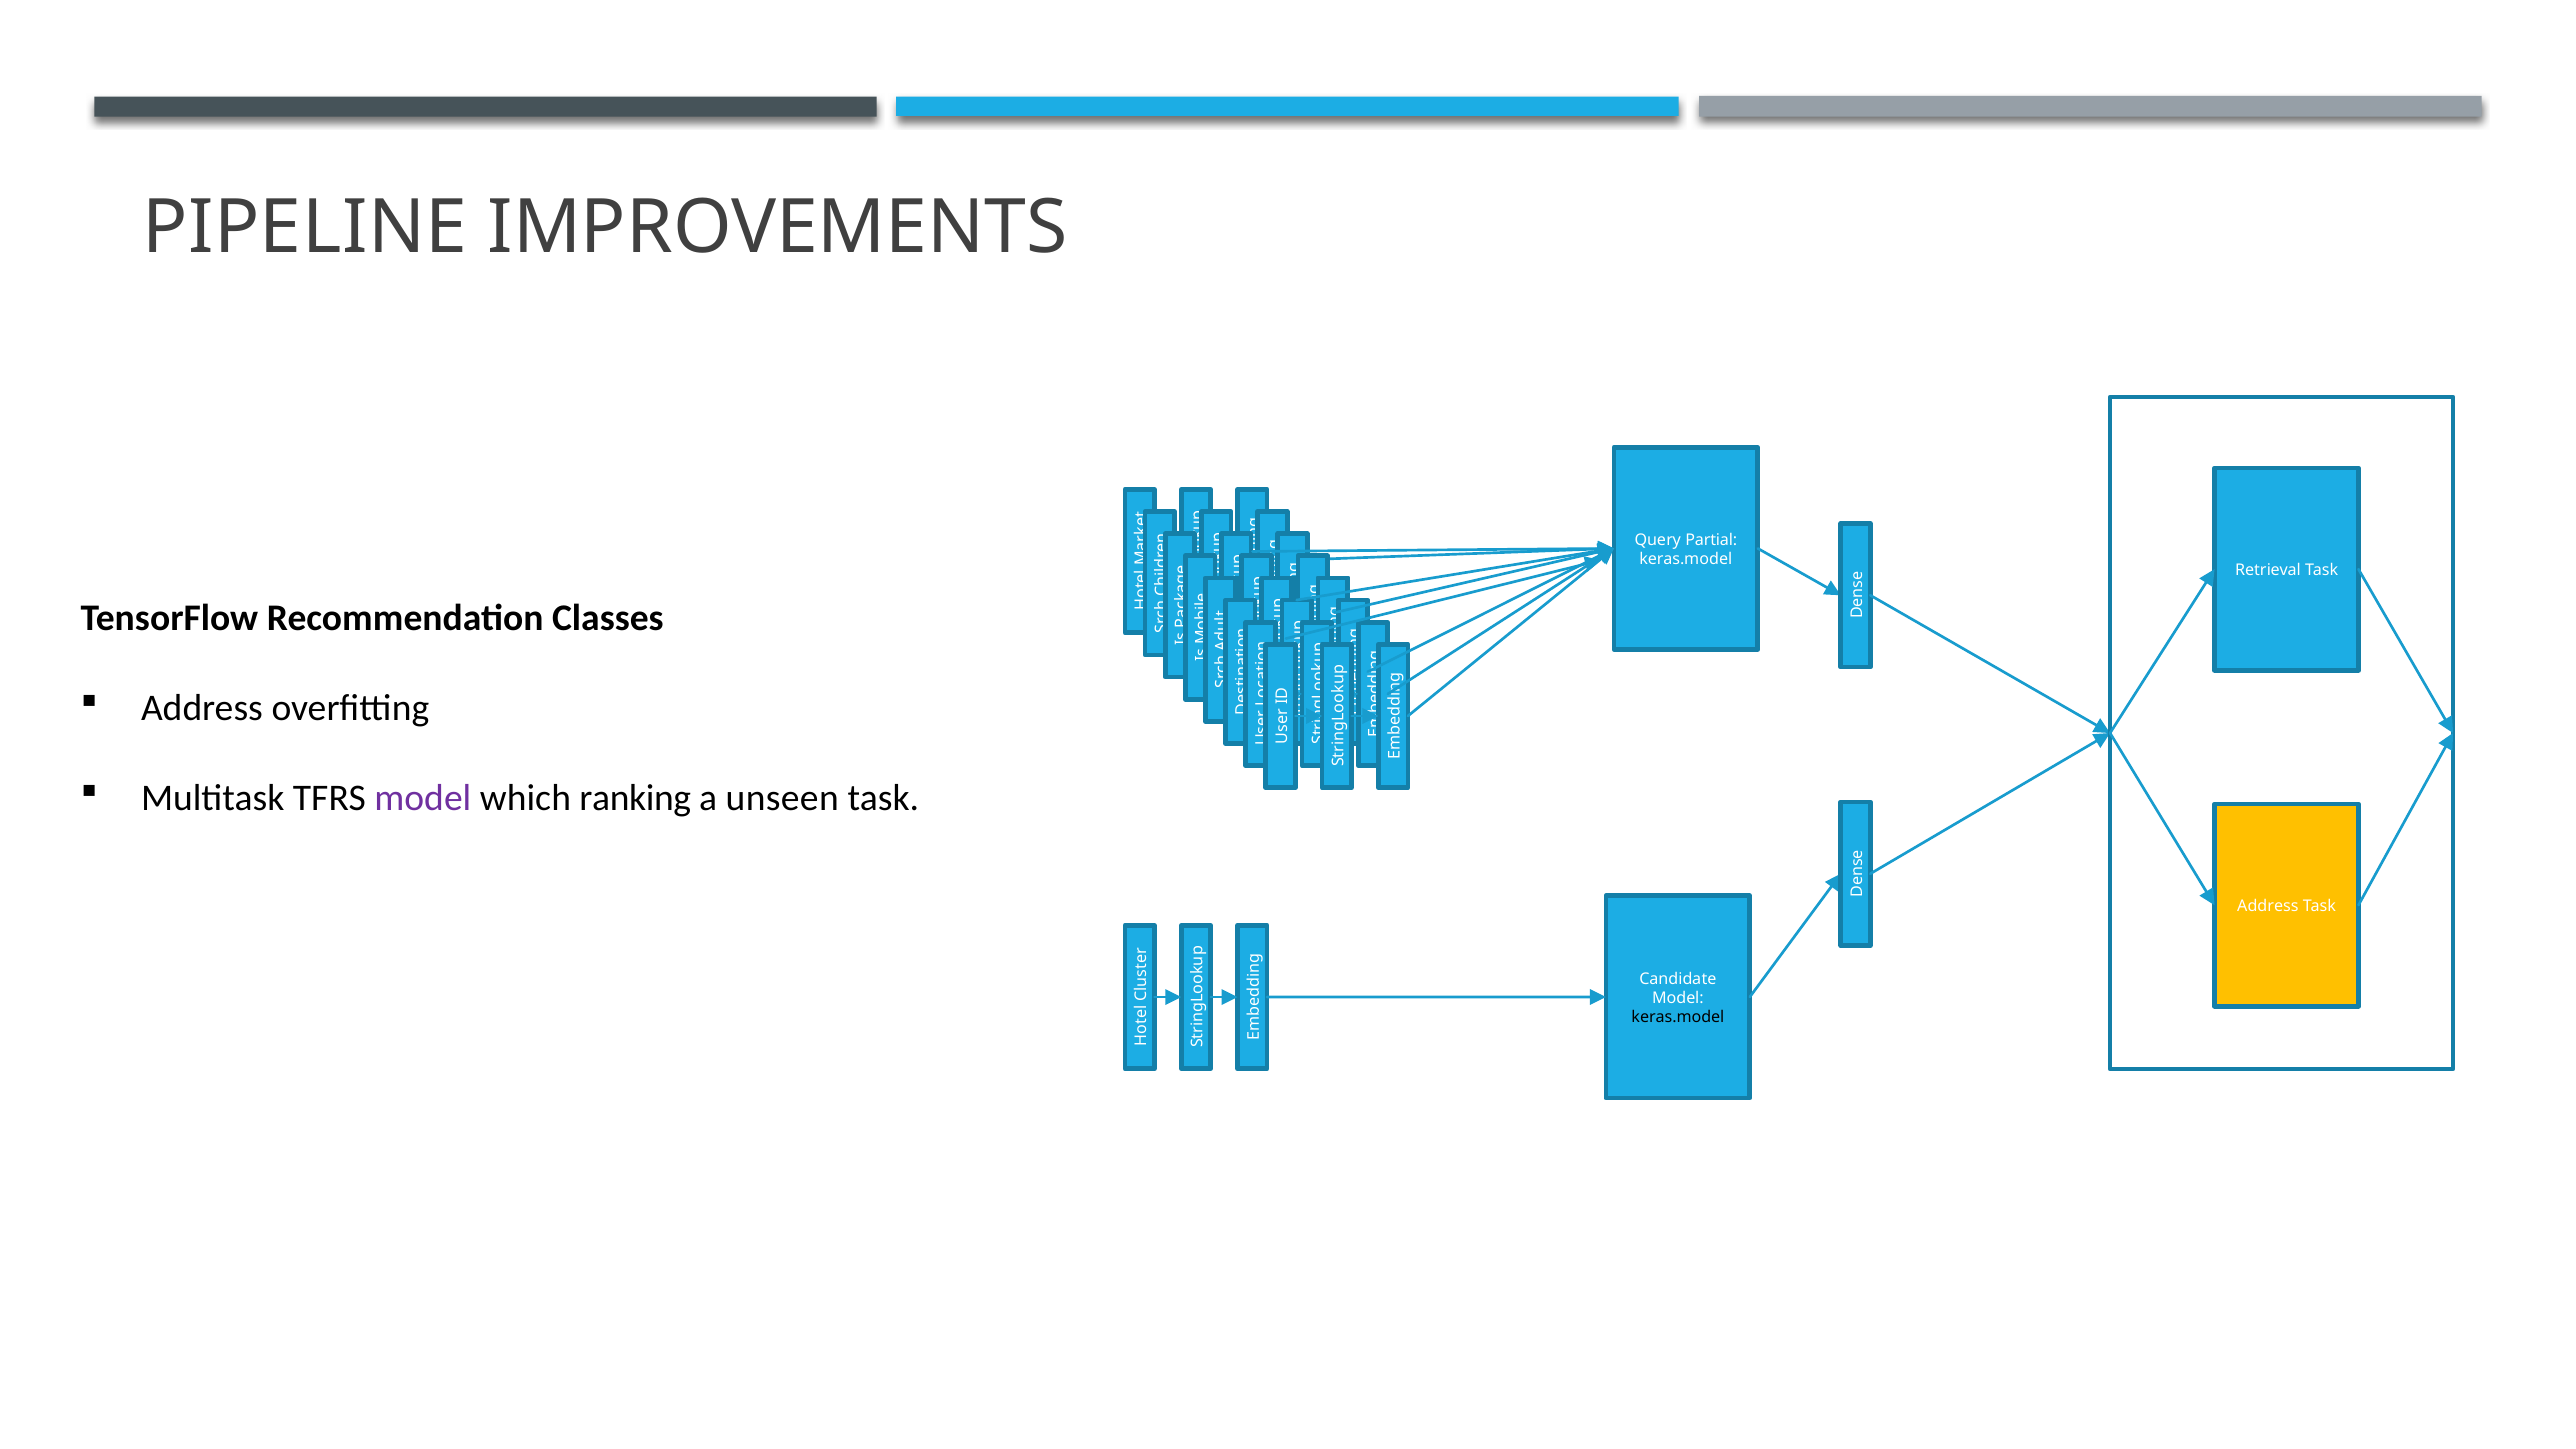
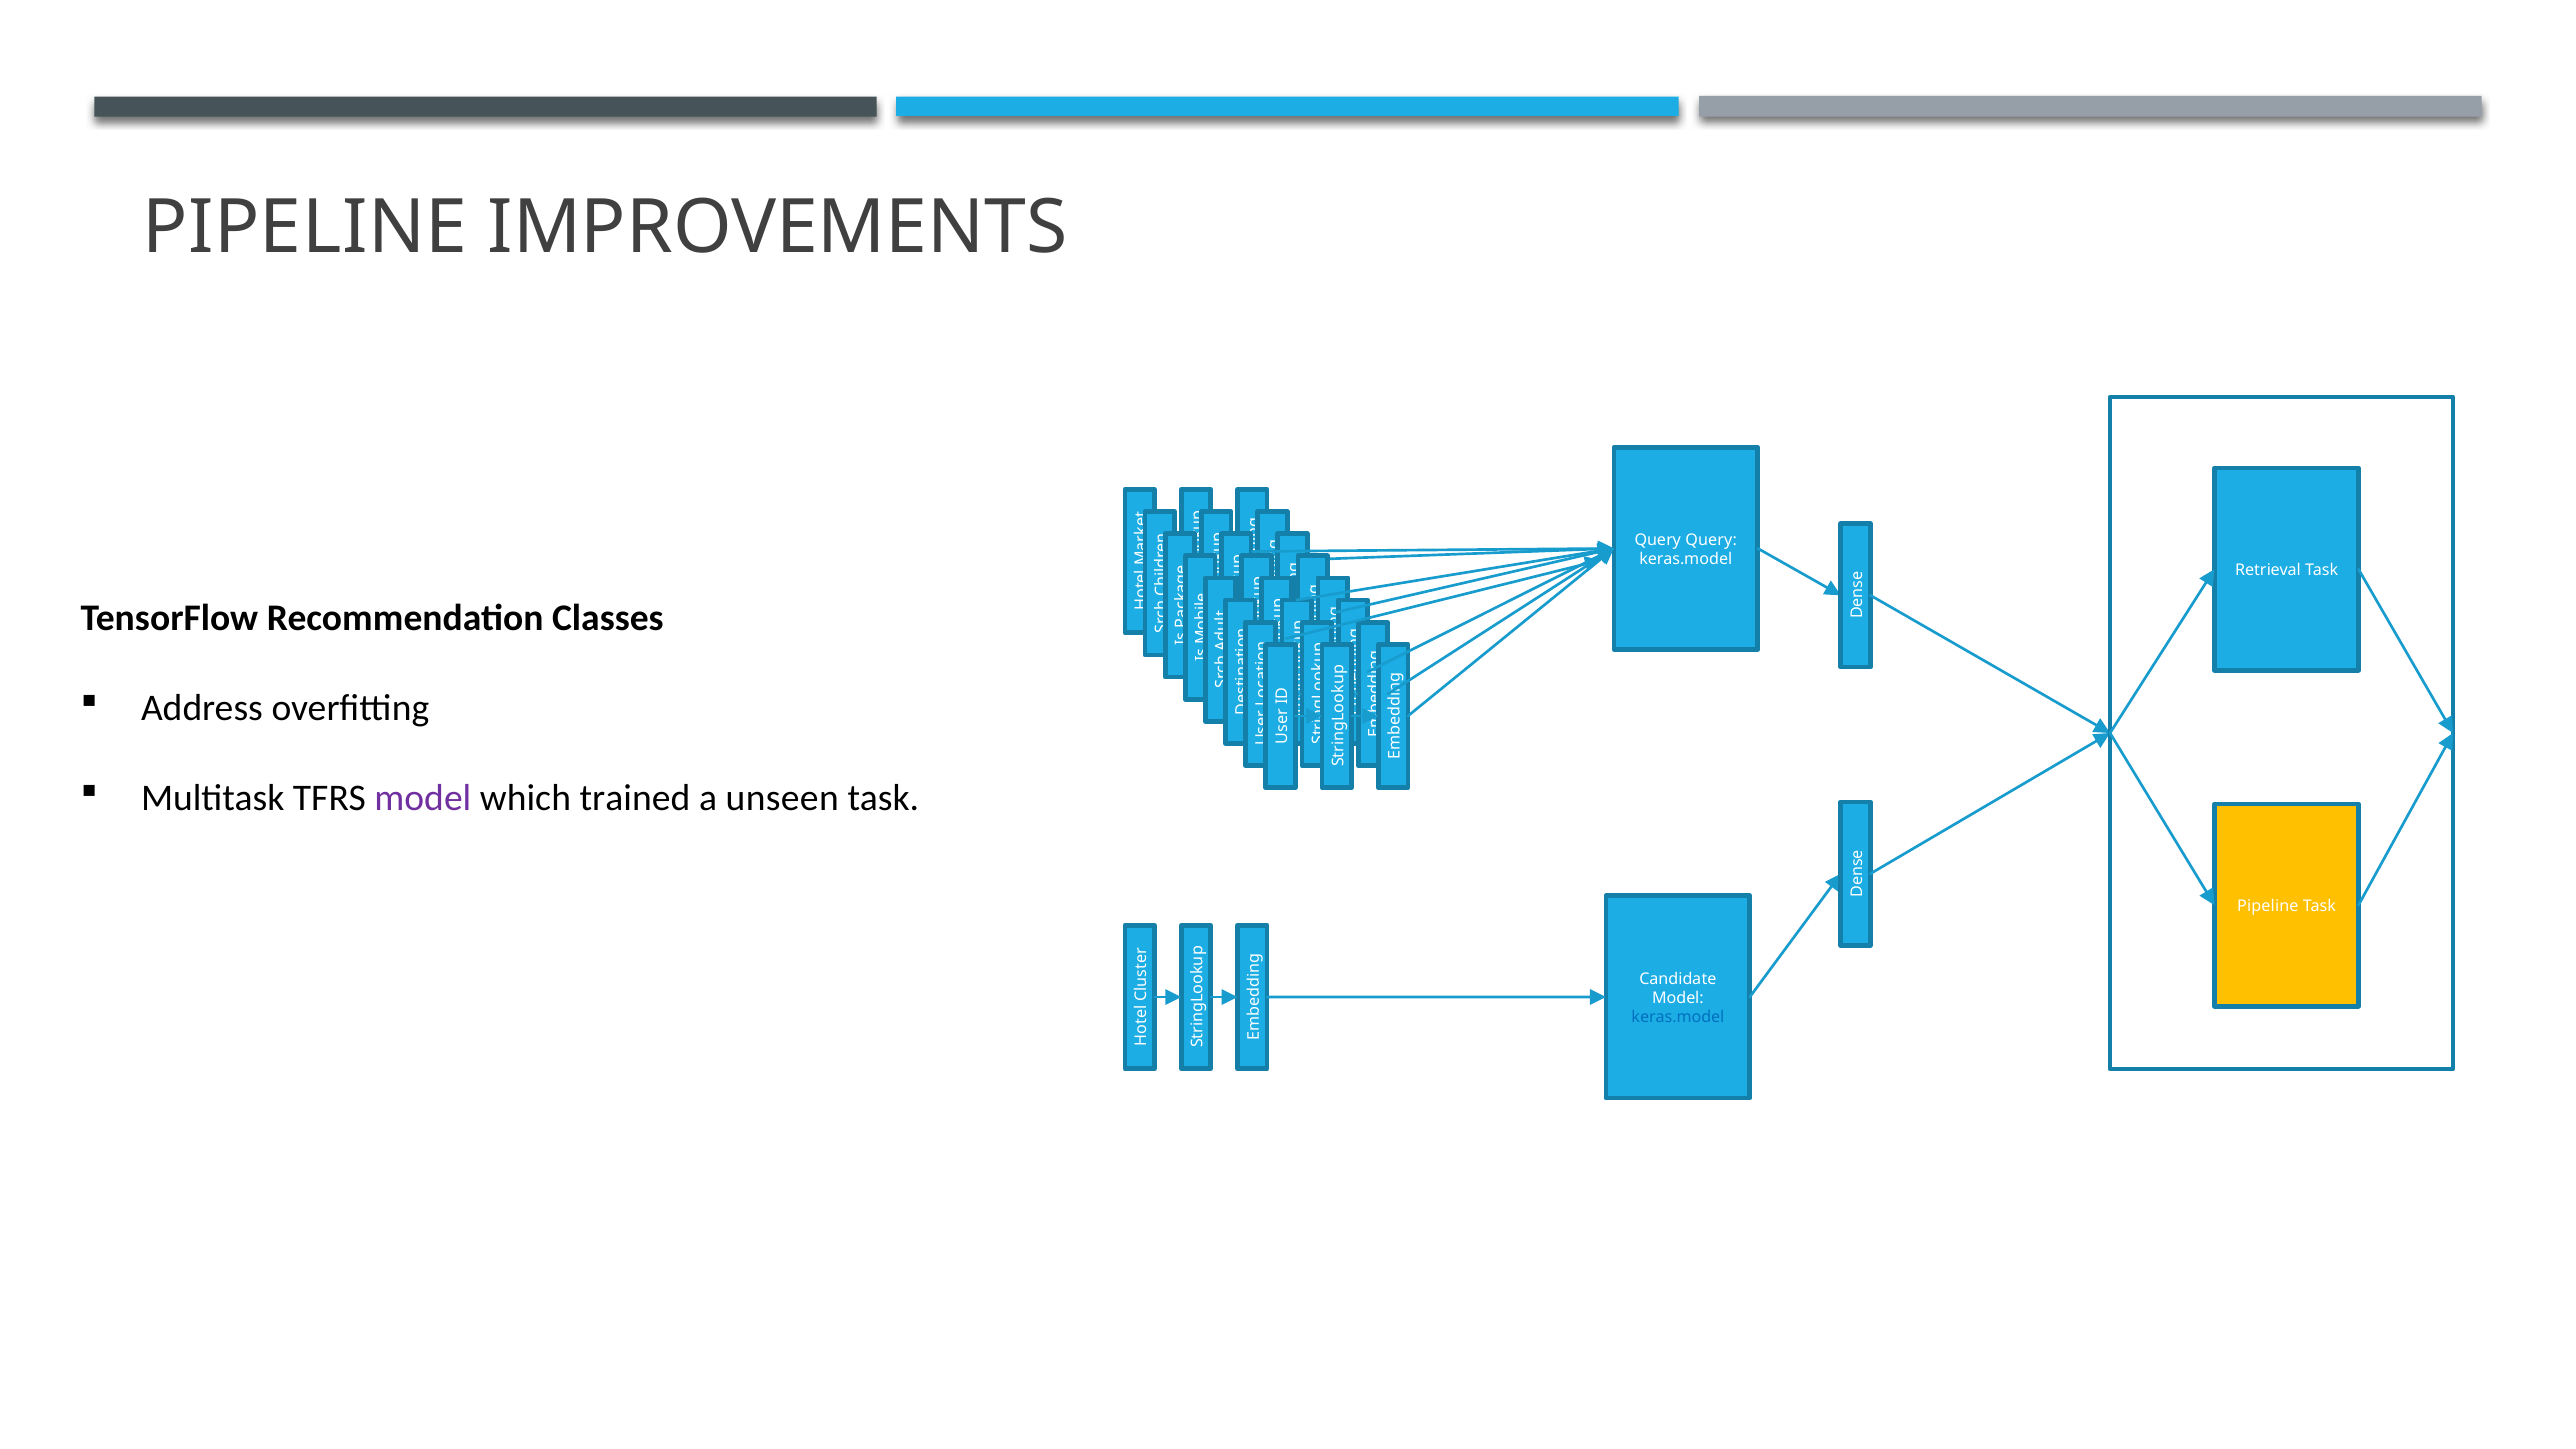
Query Partial: Partial -> Query
ranking: ranking -> trained
Address at (2268, 906): Address -> Pipeline
keras.model at (1678, 1017) colour: black -> blue
